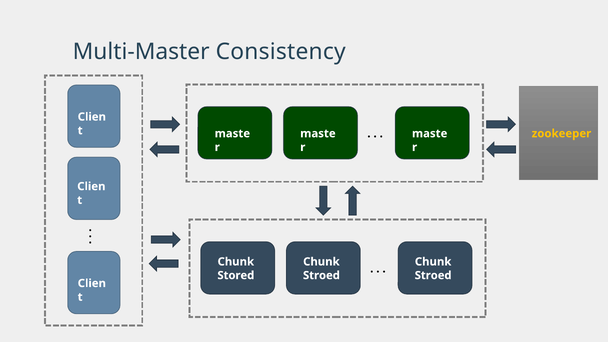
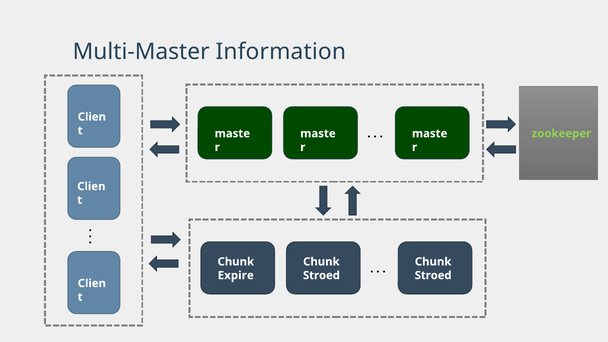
Consistency: Consistency -> Information
zookeeper colour: yellow -> light green
Stored: Stored -> Expire
